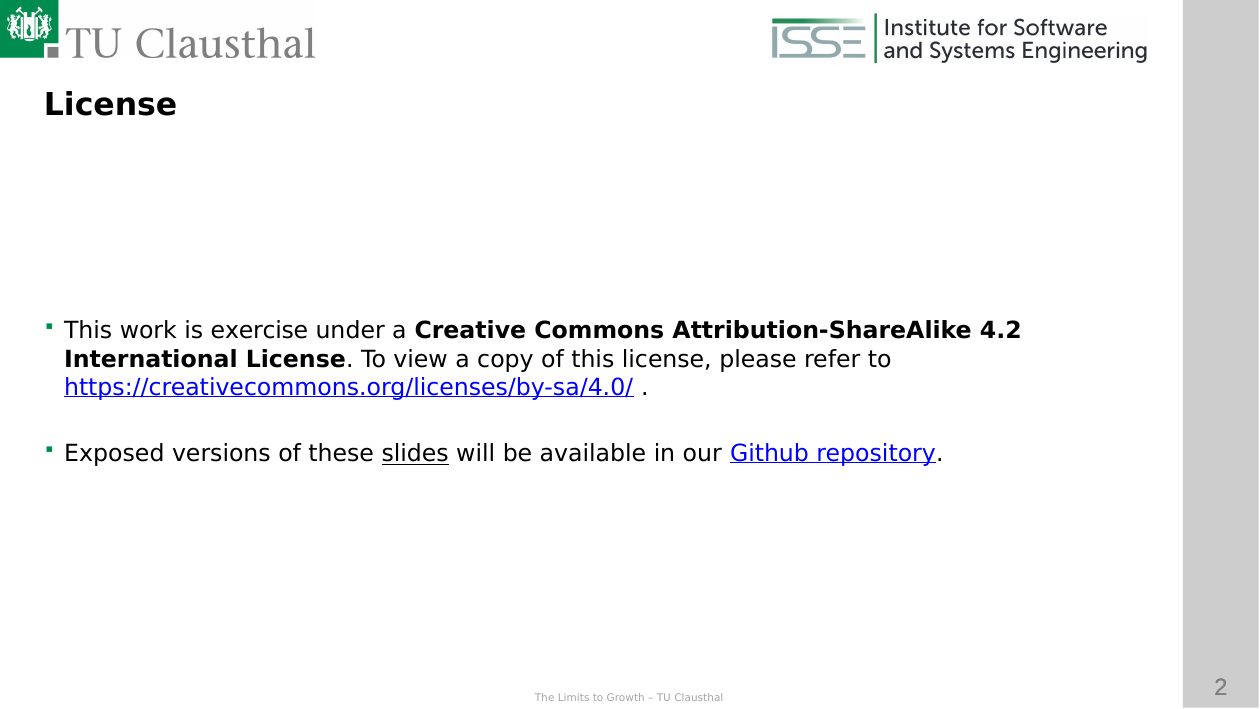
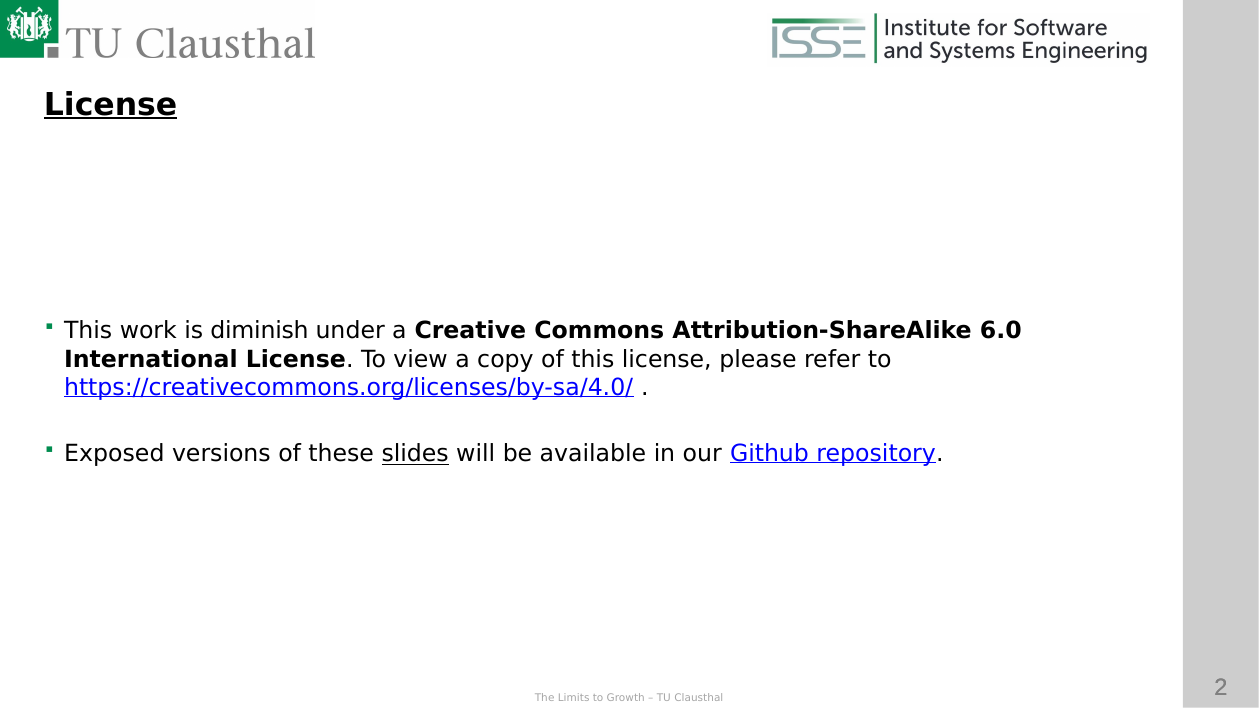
License at (111, 105) underline: none -> present
exercise: exercise -> diminish
4.2: 4.2 -> 6.0
